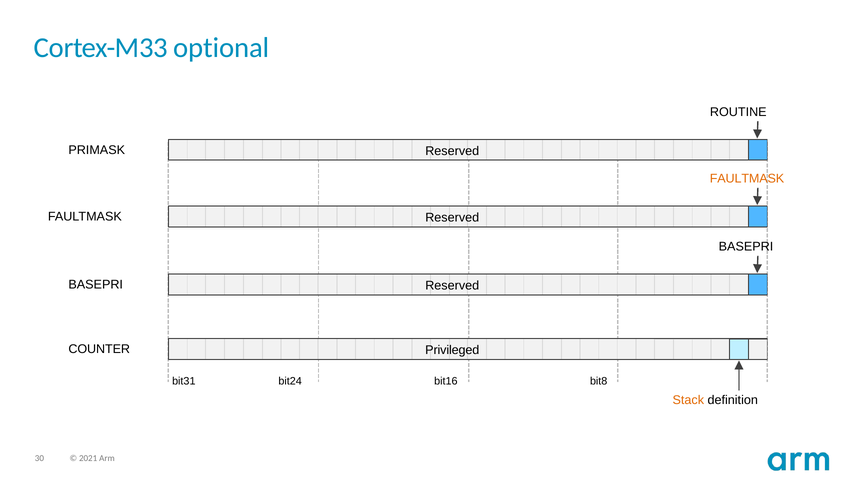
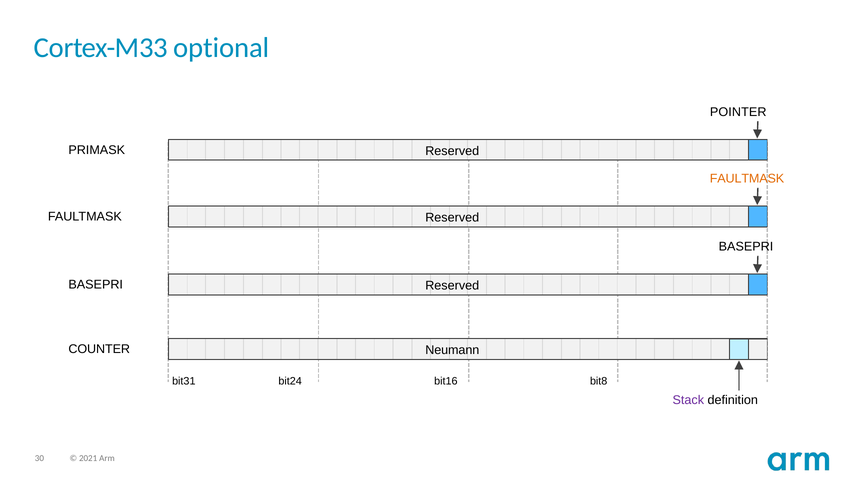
ROUTINE: ROUTINE -> POINTER
Privileged: Privileged -> Neumann
Stack colour: orange -> purple
